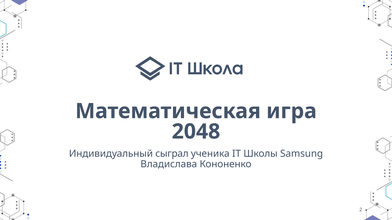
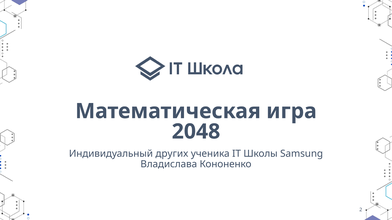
сыграл: сыграл -> других
